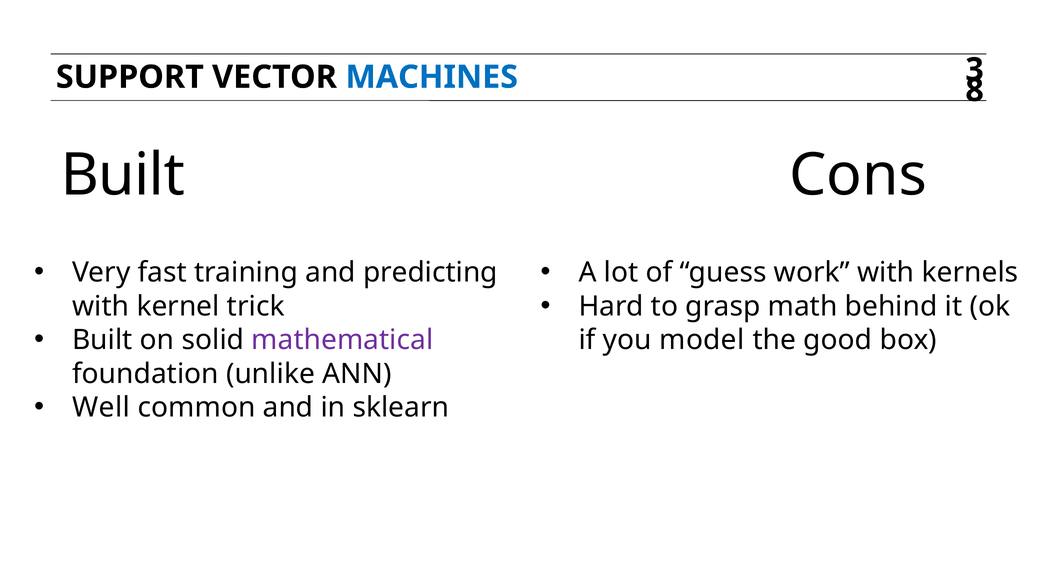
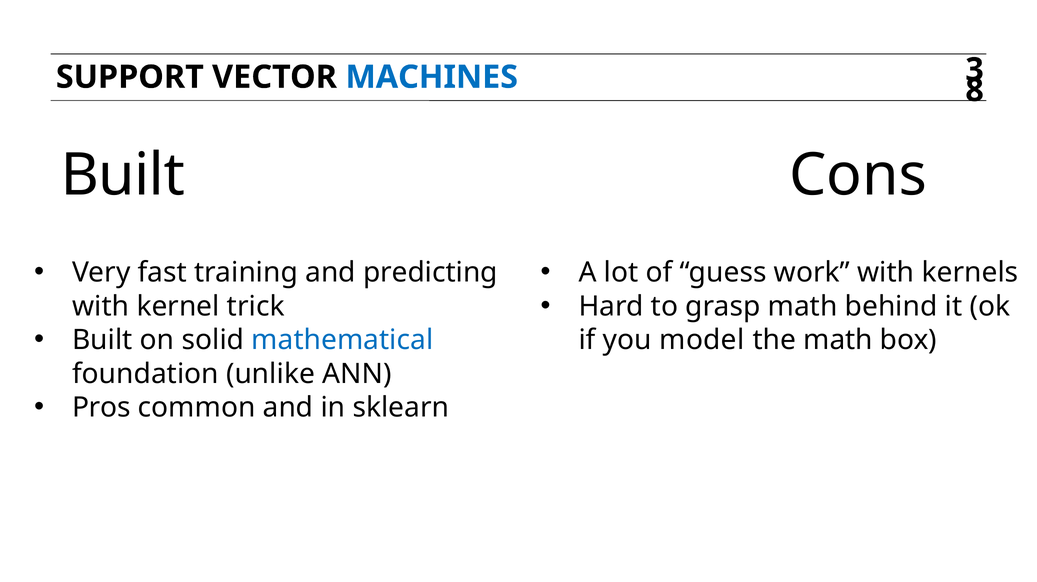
mathematical colour: purple -> blue
the good: good -> math
Well: Well -> Pros
